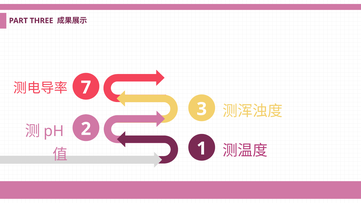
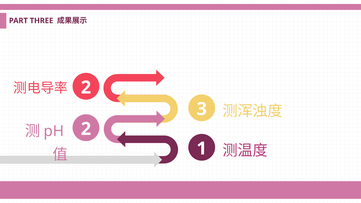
7 at (86, 88): 7 -> 2
